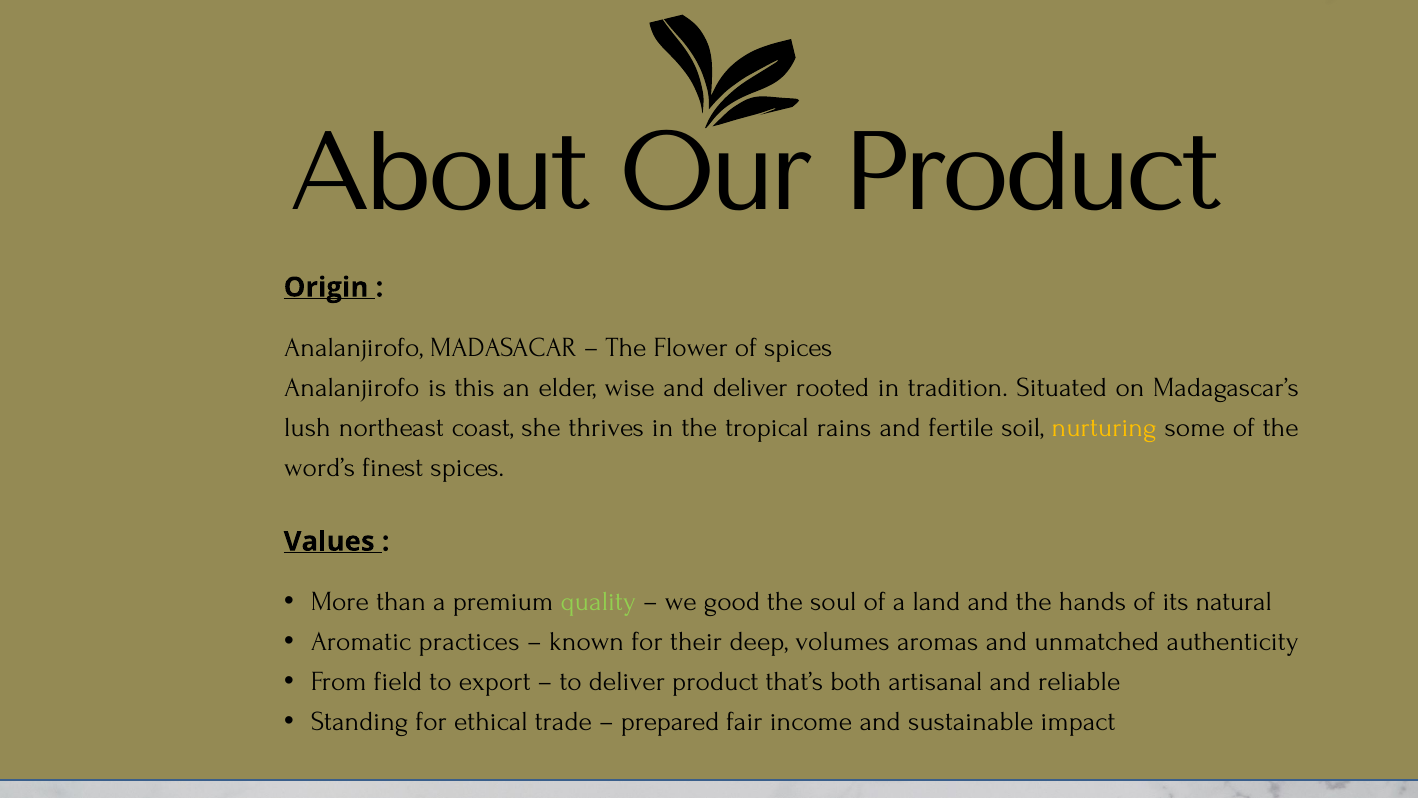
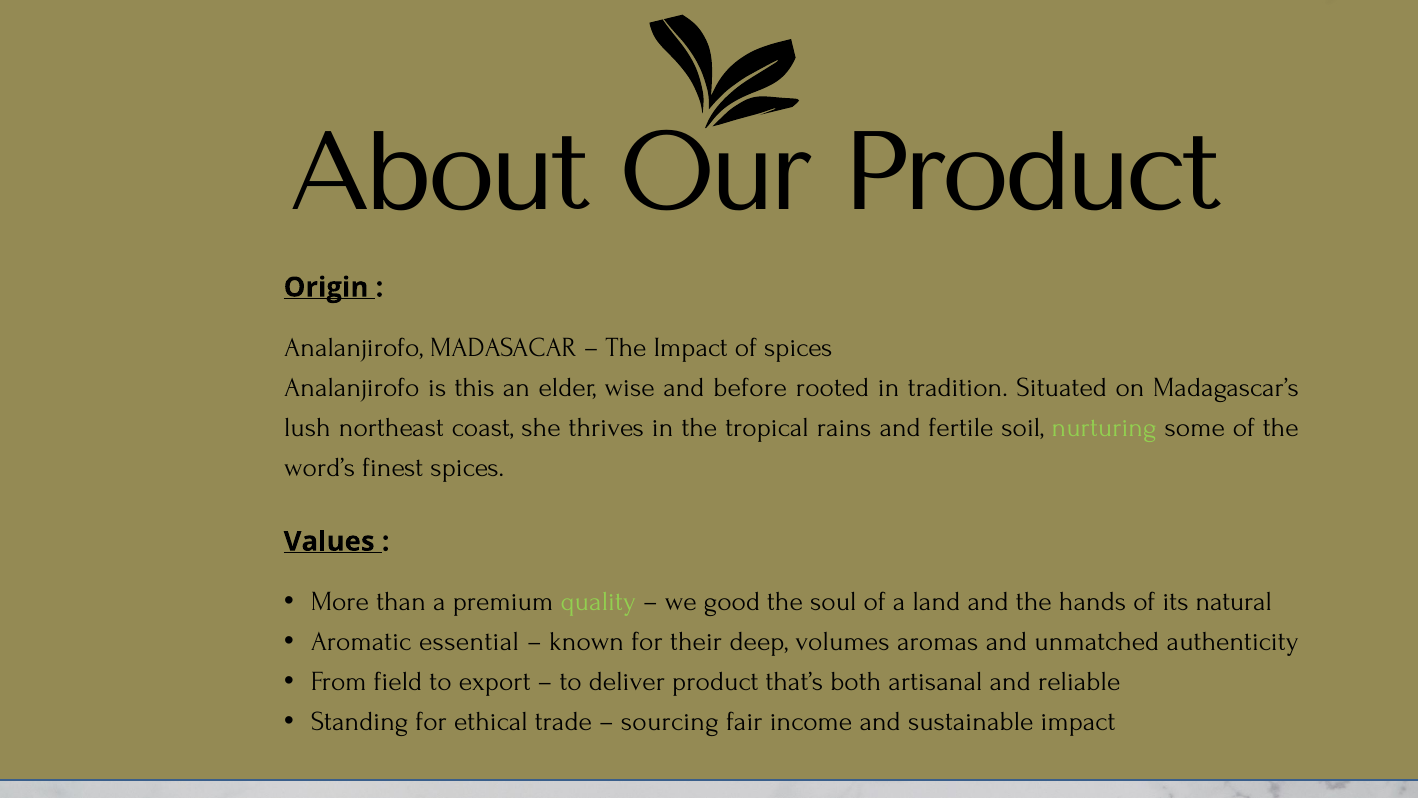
The Flower: Flower -> Impact
and deliver: deliver -> before
nurturing colour: yellow -> light green
practices: practices -> essential
prepared: prepared -> sourcing
